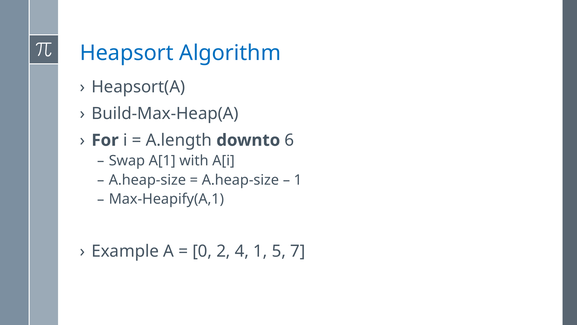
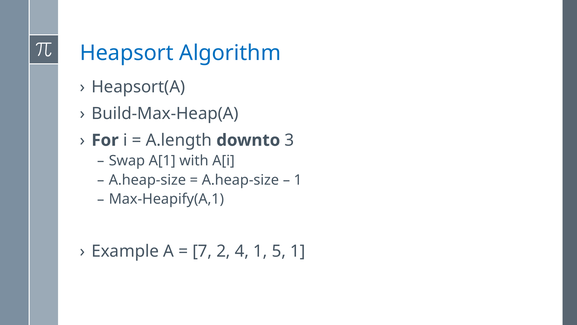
6: 6 -> 3
0: 0 -> 7
5 7: 7 -> 1
